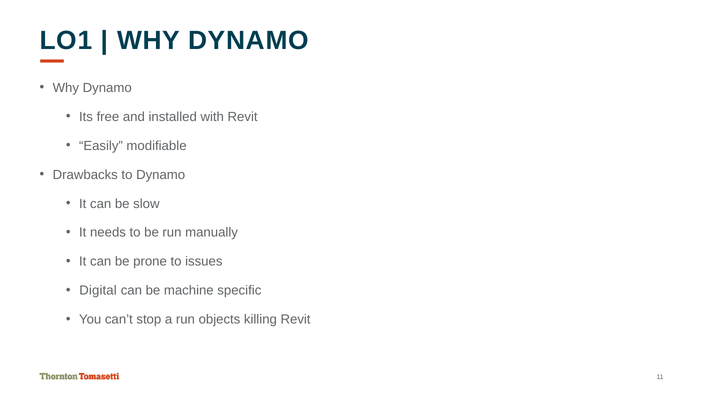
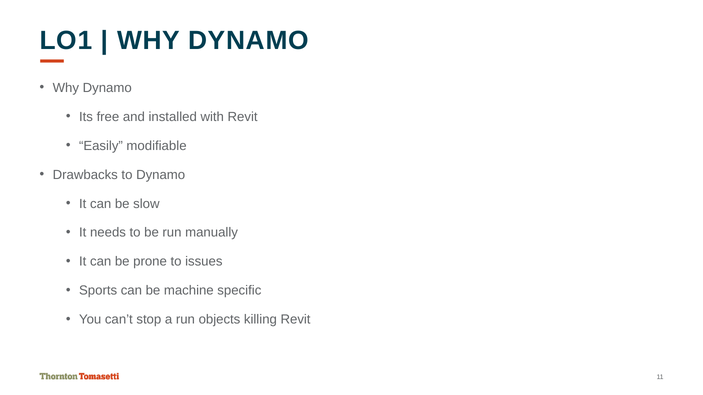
Digital: Digital -> Sports
